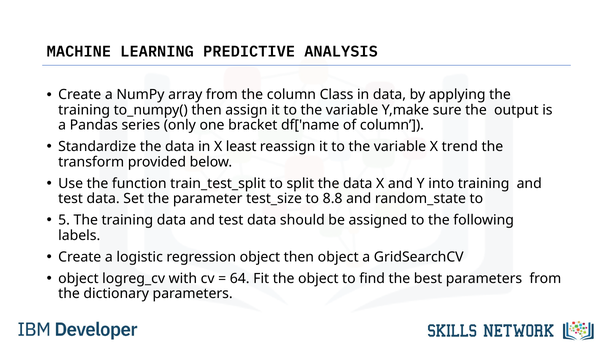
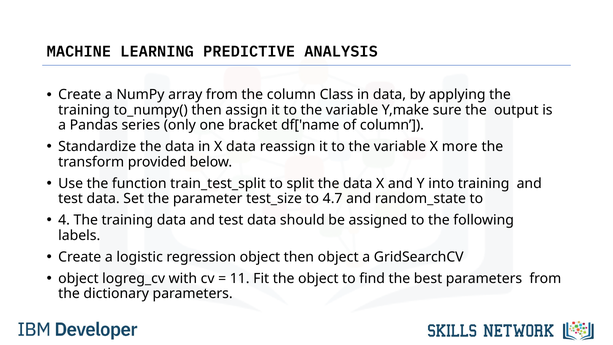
X least: least -> data
trend: trend -> more
8.8: 8.8 -> 4.7
5: 5 -> 4
64: 64 -> 11
